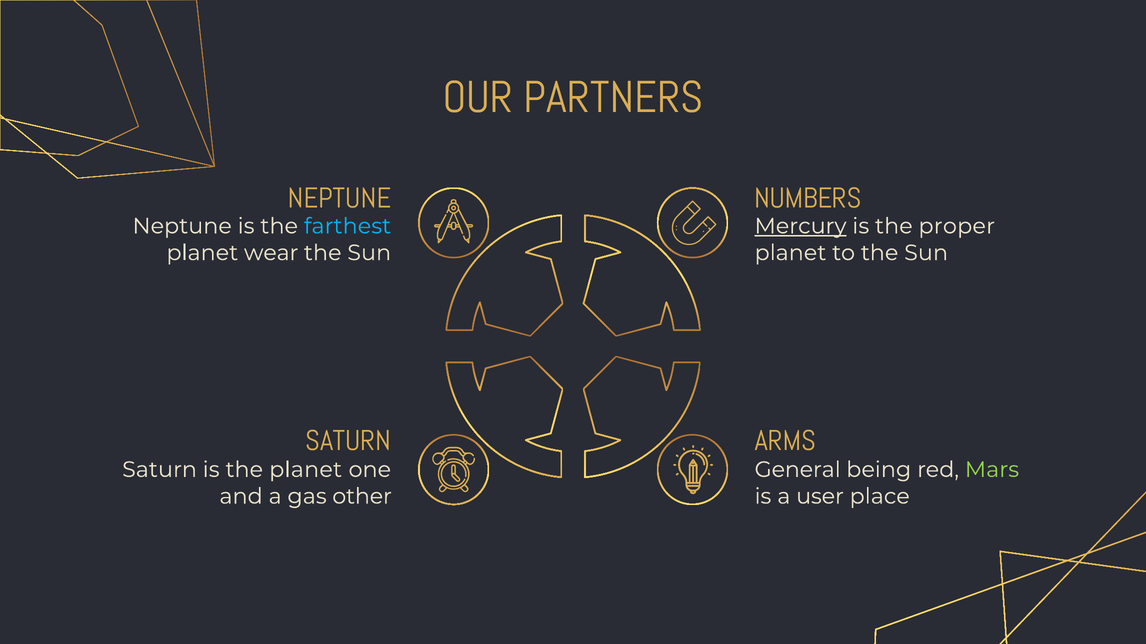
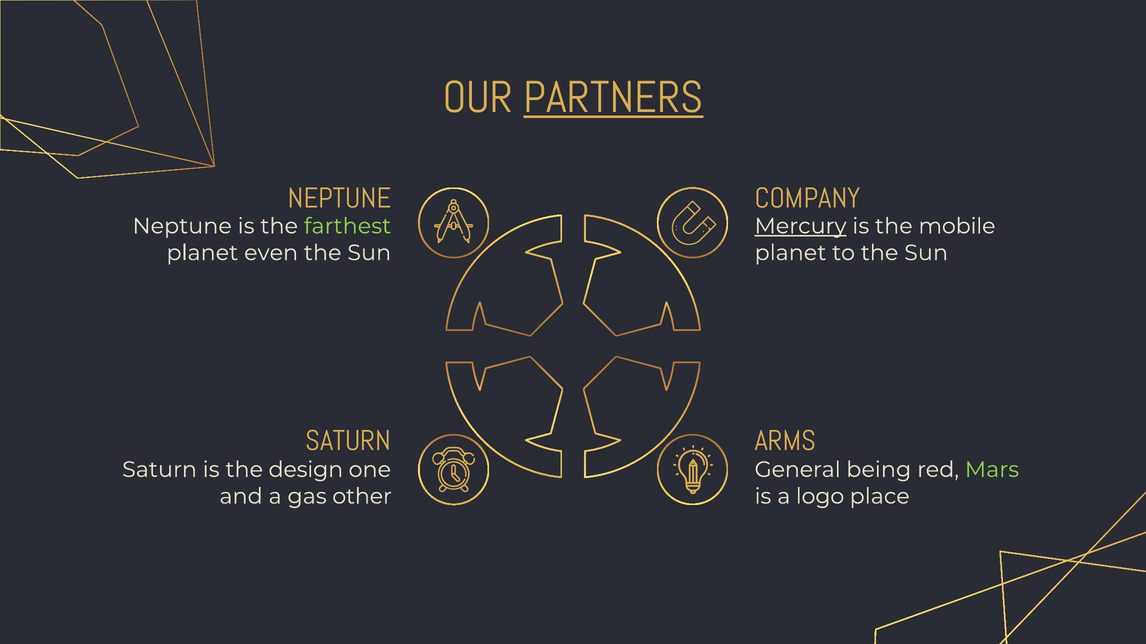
PARTNERS underline: none -> present
NUMBERS: NUMBERS -> COMPANY
farthest colour: light blue -> light green
proper: proper -> mobile
wear: wear -> even
the planet: planet -> design
user: user -> logo
